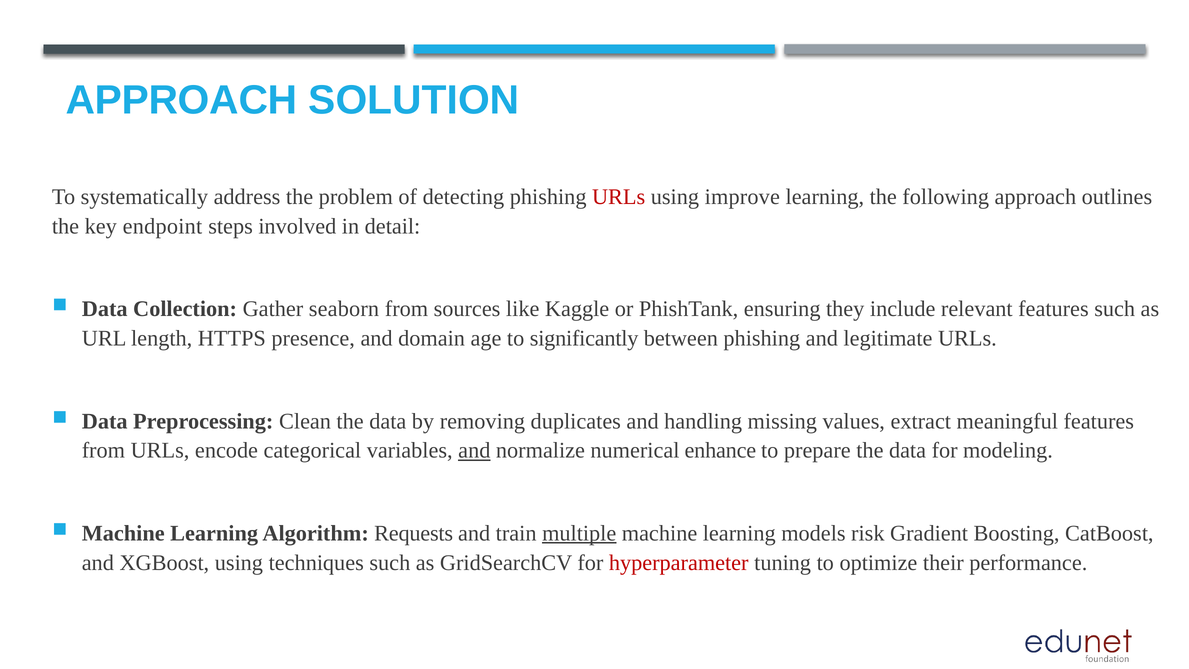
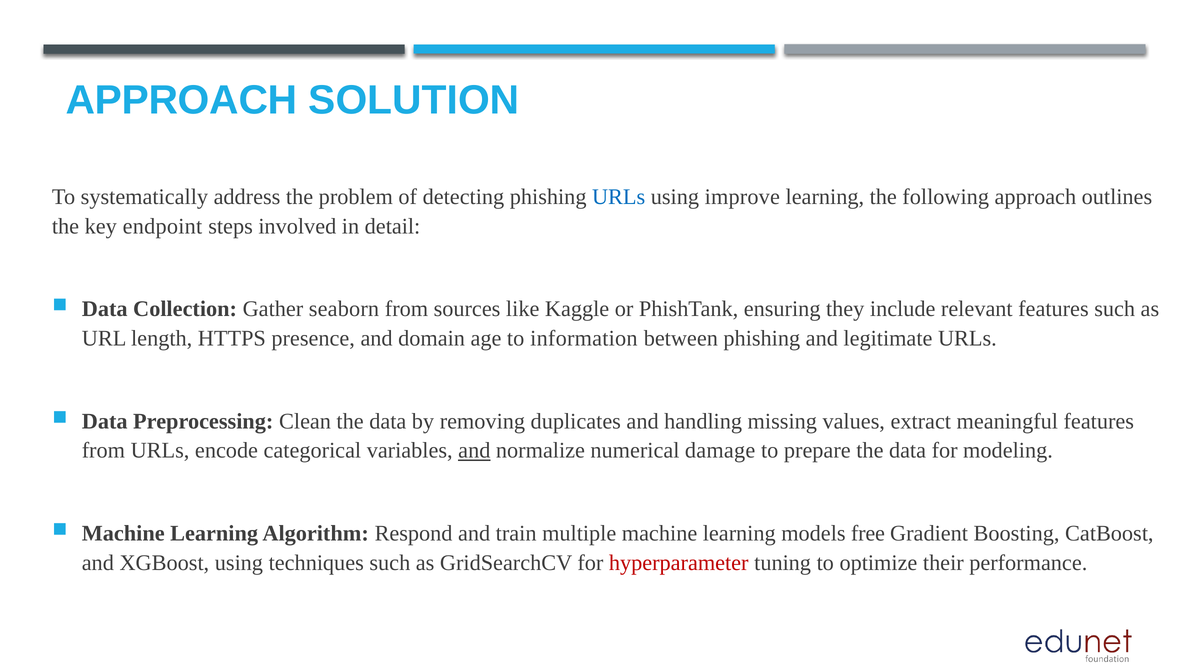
URLs at (619, 197) colour: red -> blue
significantly: significantly -> information
enhance: enhance -> damage
Requests: Requests -> Respond
multiple underline: present -> none
risk: risk -> free
